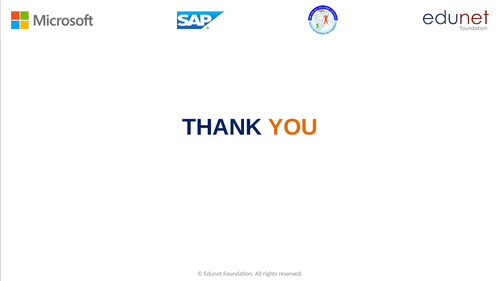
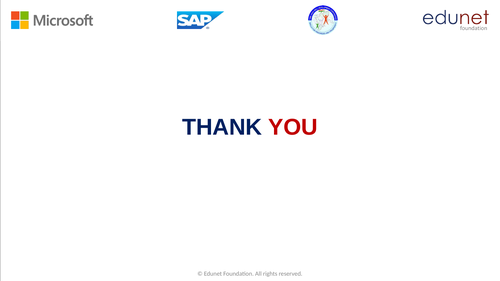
YOU colour: orange -> red
